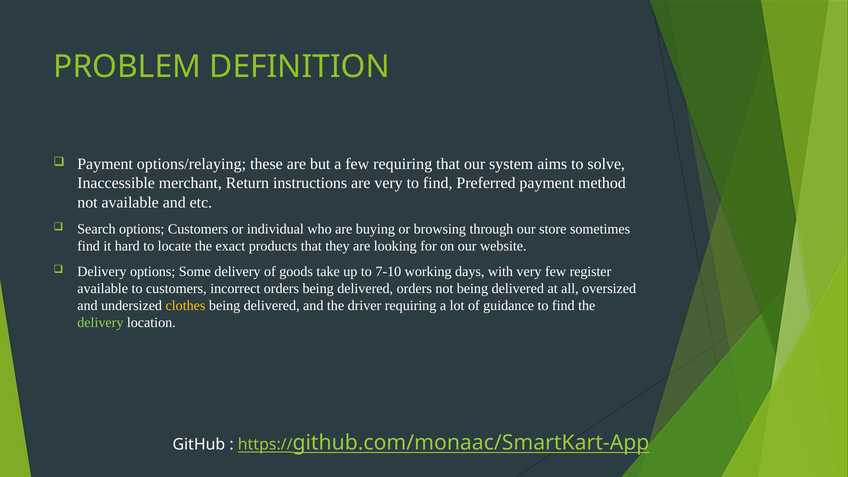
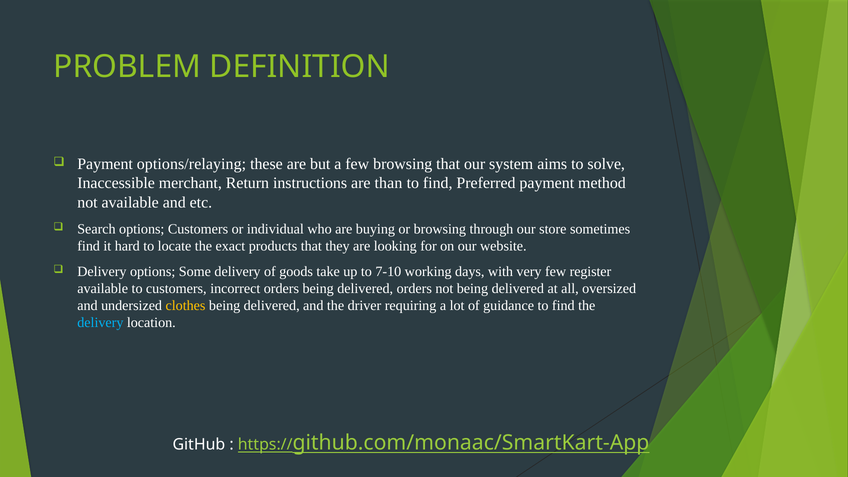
few requiring: requiring -> browsing
are very: very -> than
delivery at (100, 323) colour: light green -> light blue
